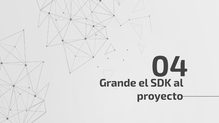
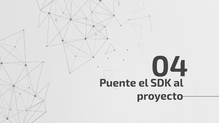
Grande: Grande -> Puente
